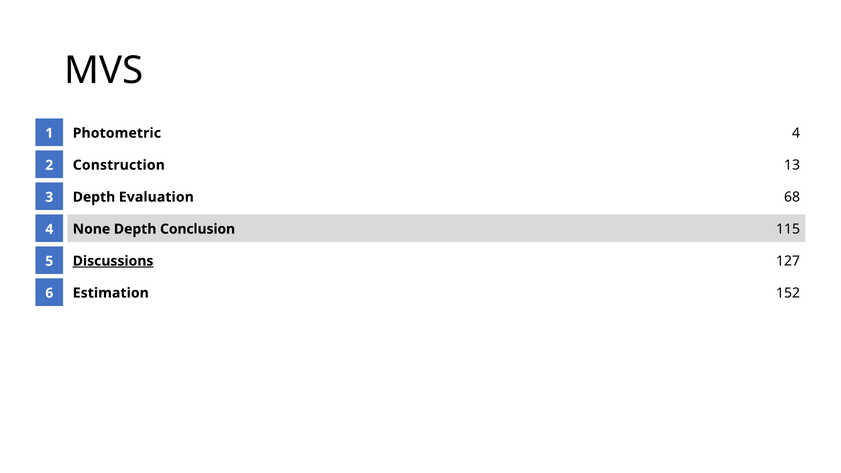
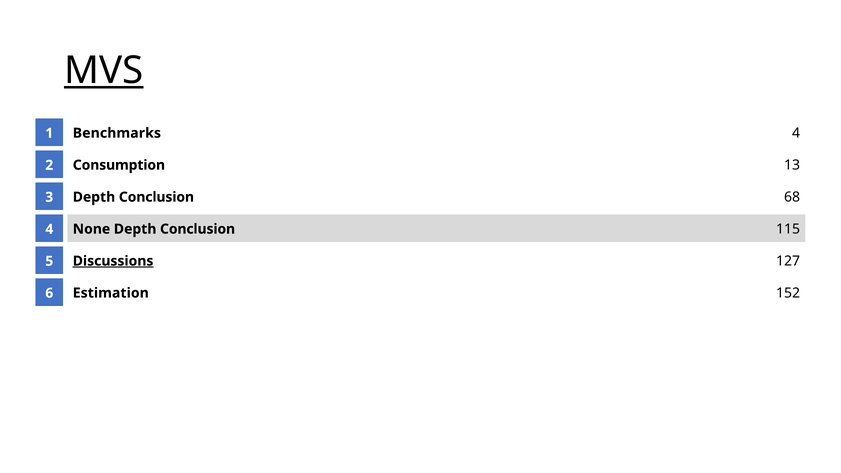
MVS underline: none -> present
Photometric: Photometric -> Benchmarks
Construction: Construction -> Consumption
Evaluation at (156, 197): Evaluation -> Conclusion
